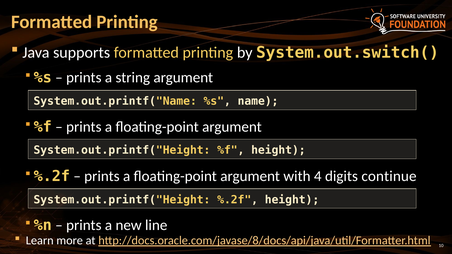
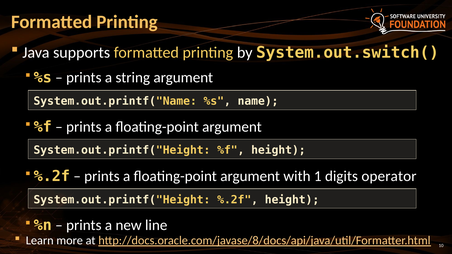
4: 4 -> 1
continue: continue -> operator
